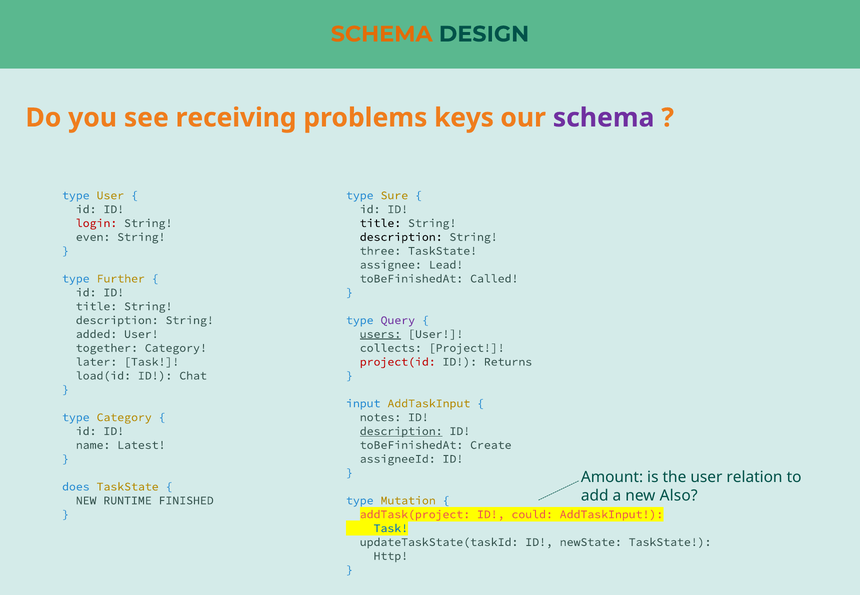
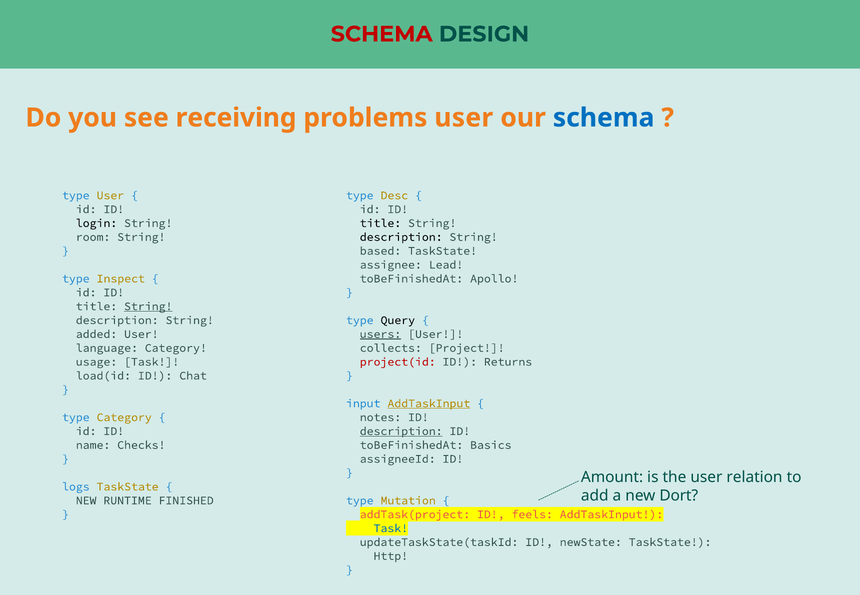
SCHEMA at (382, 34) colour: orange -> red
problems keys: keys -> user
schema at (604, 118) colour: purple -> blue
Sure: Sure -> Desc
login colour: red -> black
even: even -> room
three: three -> based
Further: Further -> Inspect
Called: Called -> Apollo
String at (148, 307) underline: none -> present
Query colour: purple -> black
together: together -> language
later: later -> usage
AddTaskInput at (429, 404) underline: none -> present
Latest: Latest -> Checks
Create: Create -> Basics
does: does -> logs
Also: Also -> Dort
could: could -> feels
